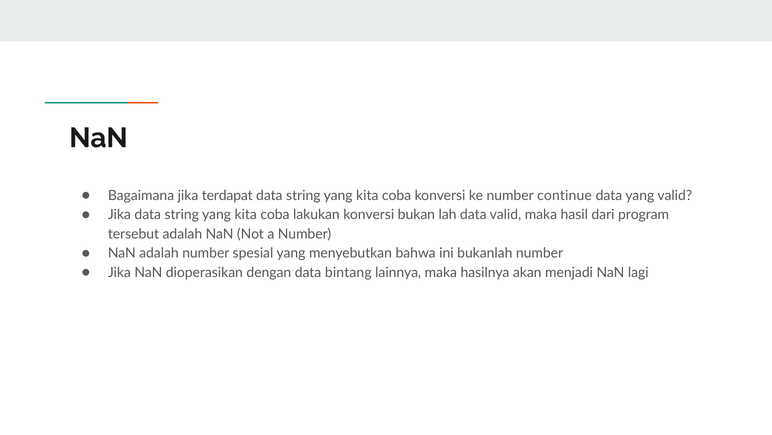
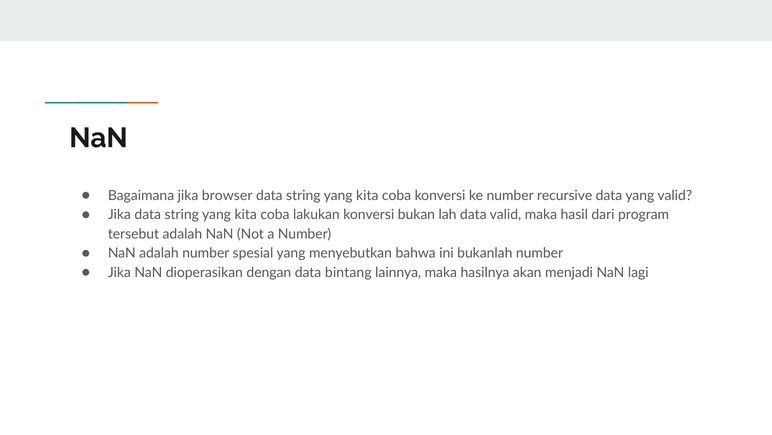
terdapat: terdapat -> browser
continue: continue -> recursive
